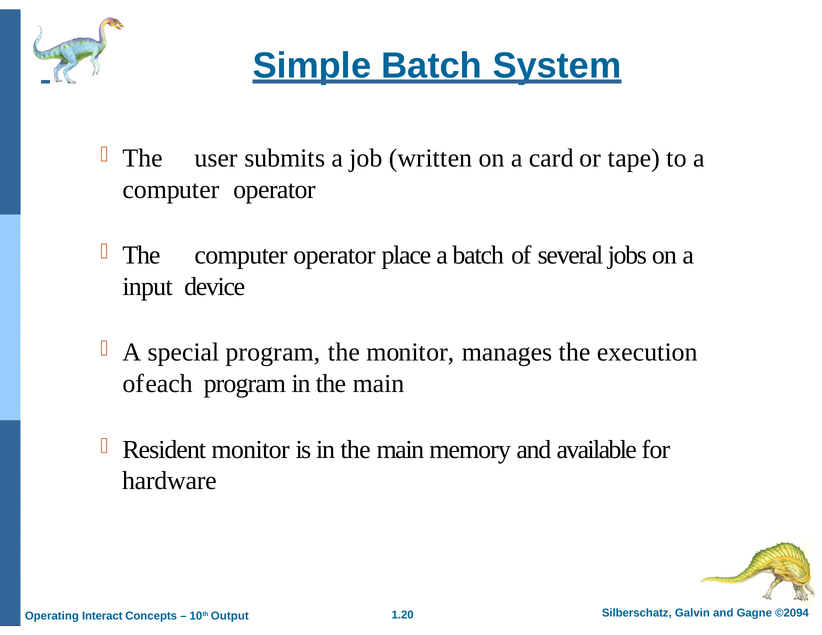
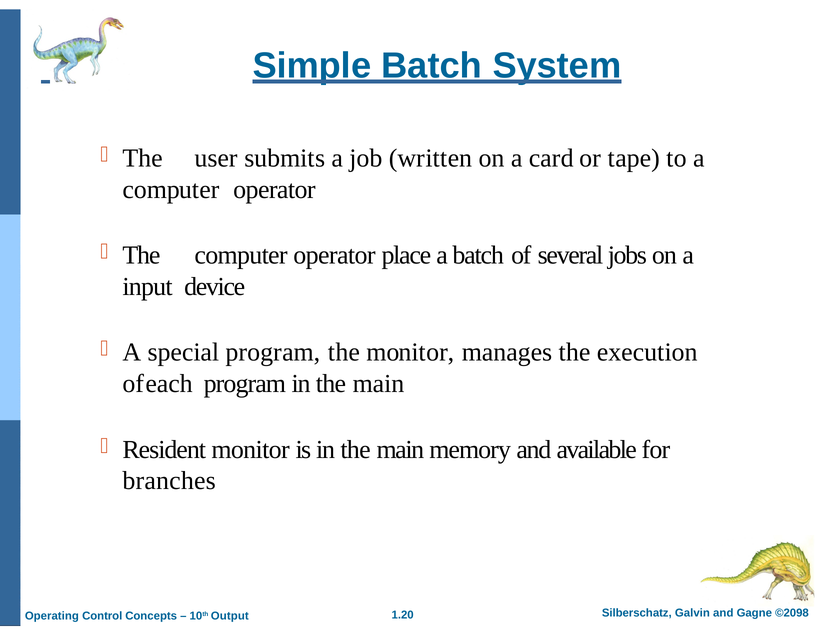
hardware: hardware -> branches
©2094: ©2094 -> ©2098
Interact: Interact -> Control
